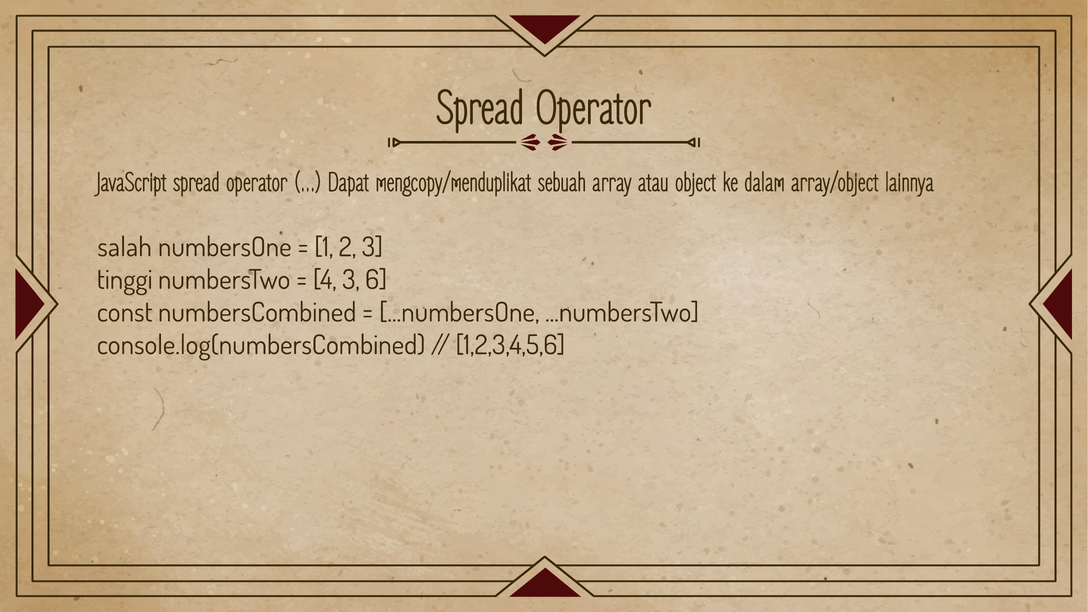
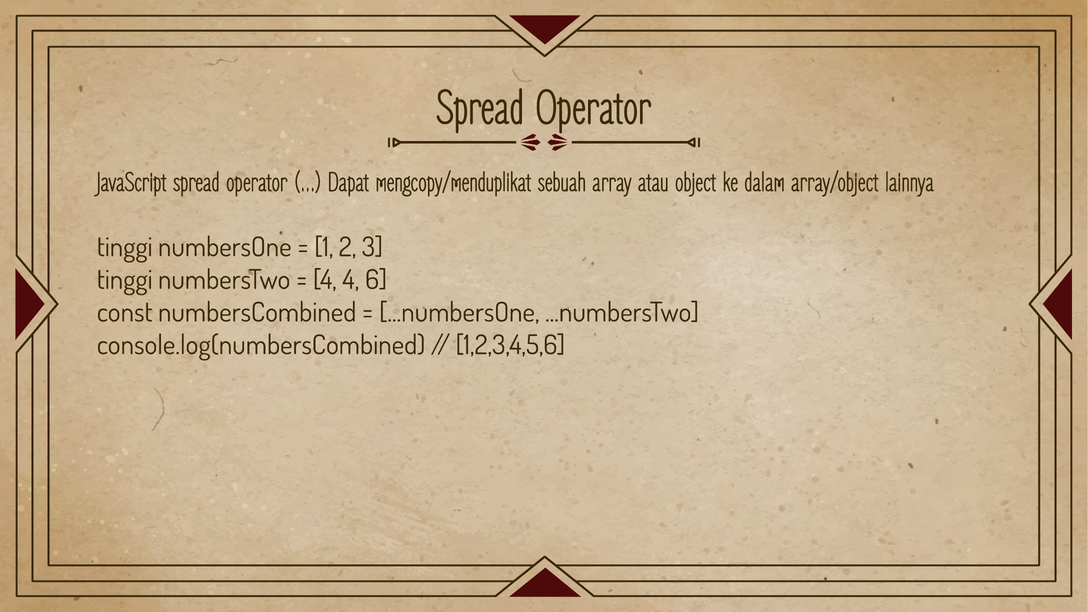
salah at (125, 247): salah -> tinggi
4 3: 3 -> 4
